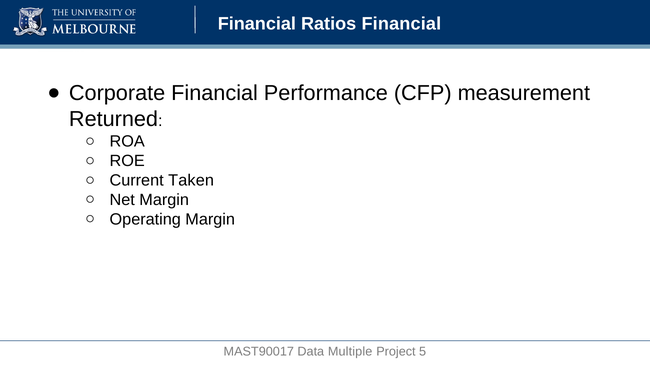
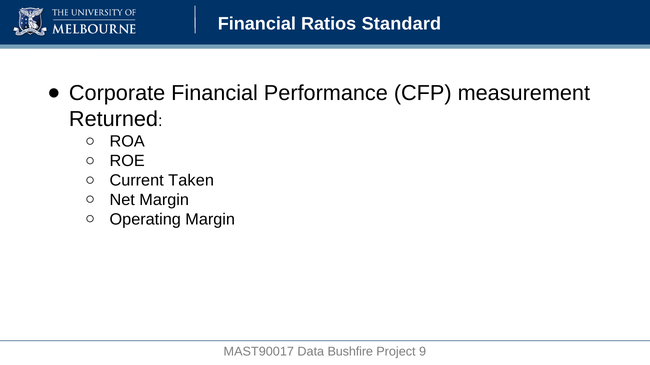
Ratios Financial: Financial -> Standard
Multiple: Multiple -> Bushfire
5: 5 -> 9
